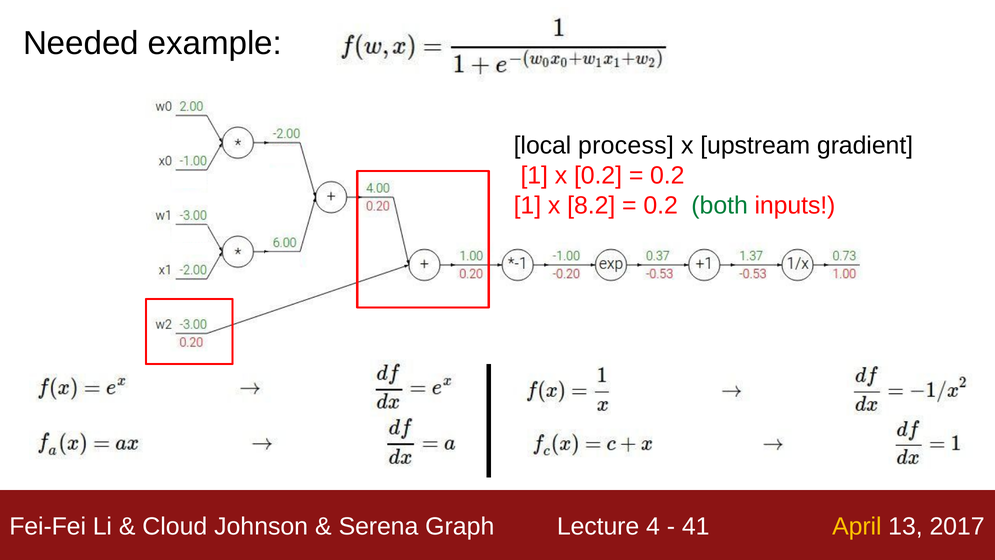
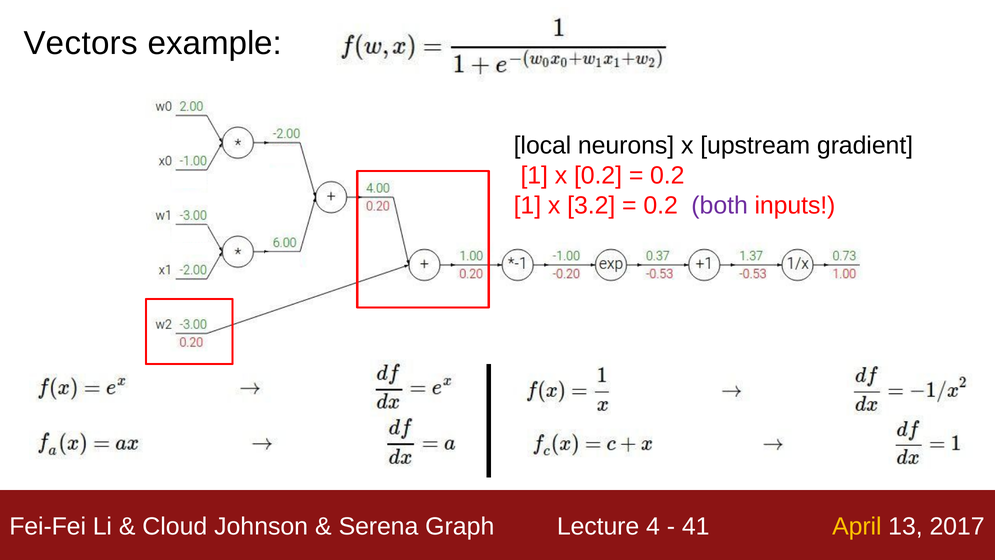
Needed: Needed -> Vectors
process: process -> neurons
8.2: 8.2 -> 3.2
both colour: green -> purple
